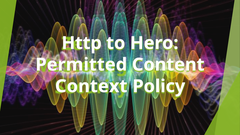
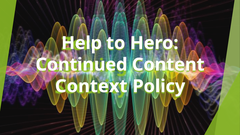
Http: Http -> Help
Permitted: Permitted -> Continued
